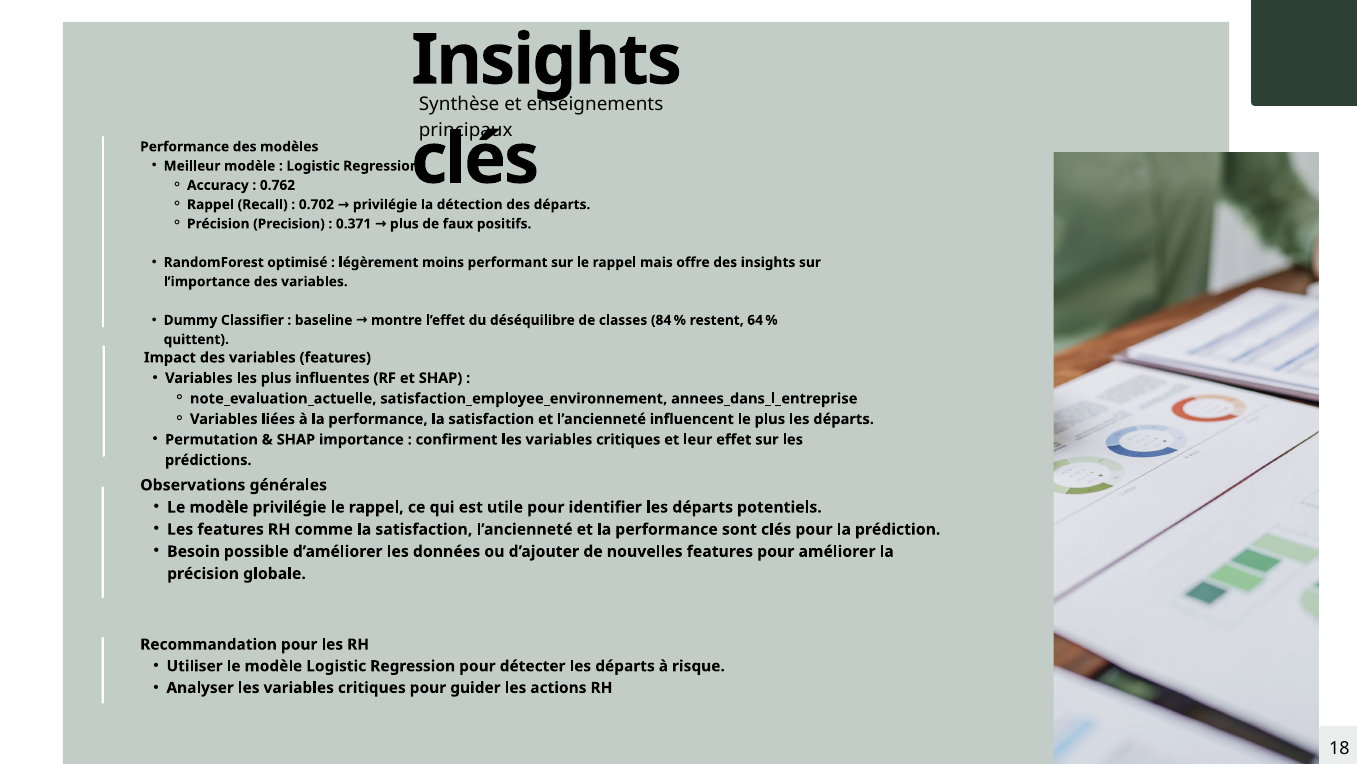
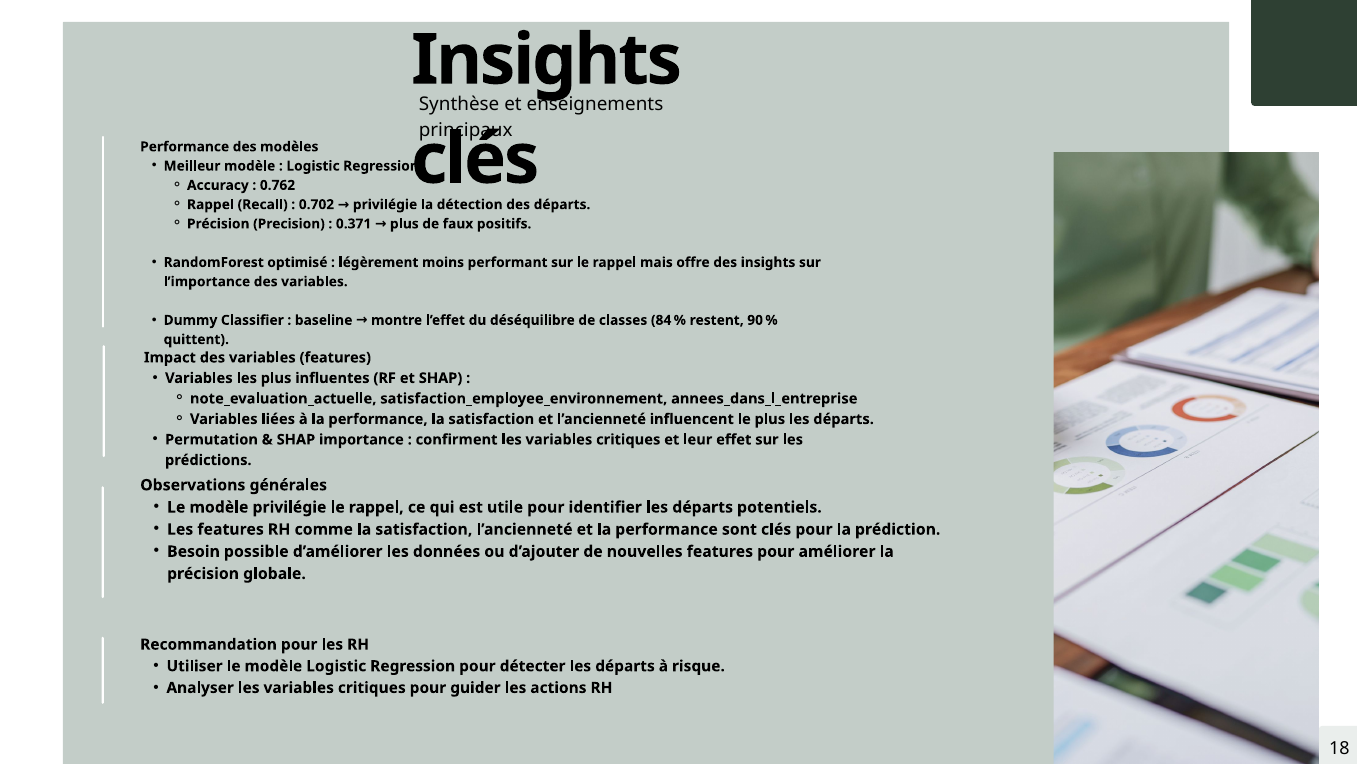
64: 64 -> 90
